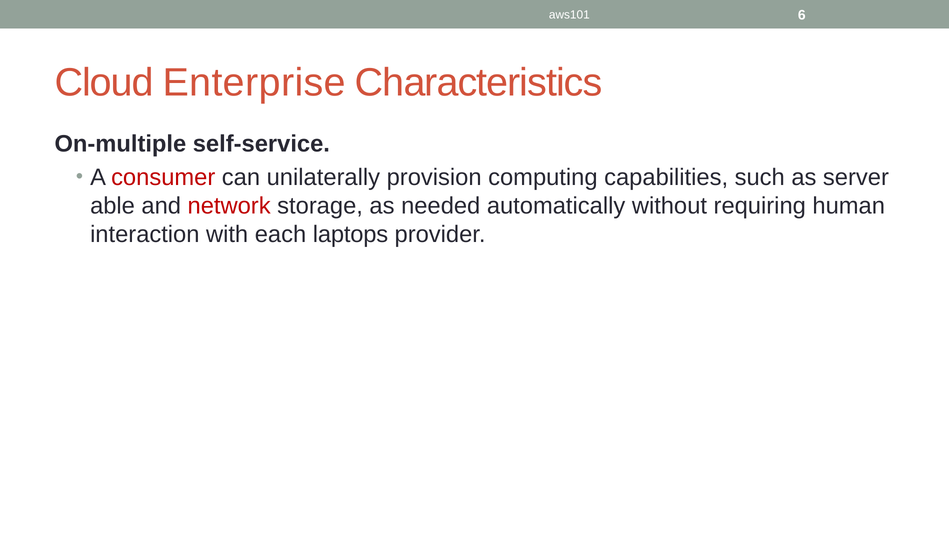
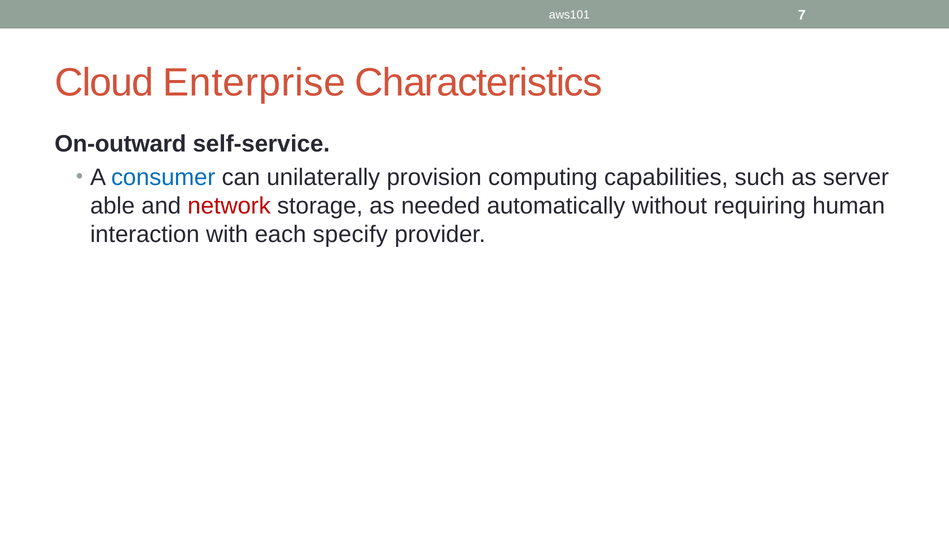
6: 6 -> 7
On-multiple: On-multiple -> On-outward
consumer colour: red -> blue
laptops: laptops -> specify
